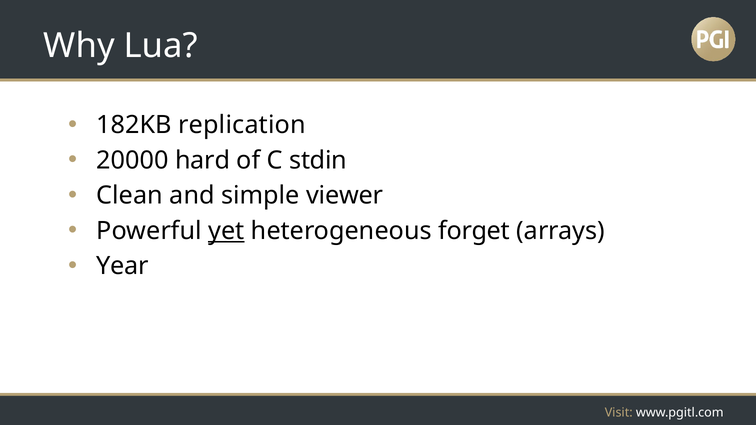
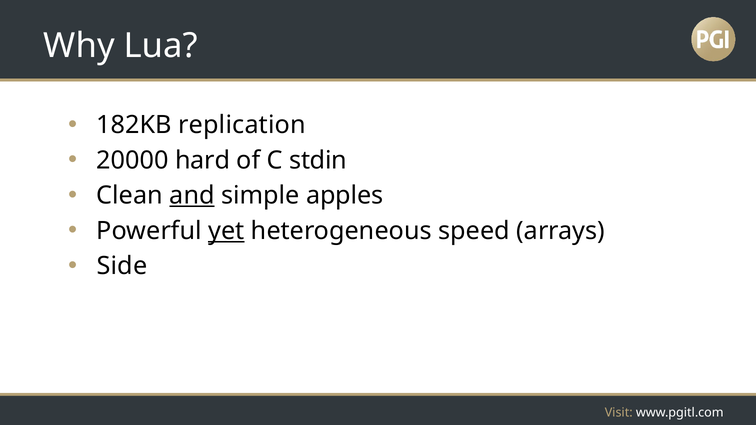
and underline: none -> present
viewer: viewer -> apples
forget: forget -> speed
Year: Year -> Side
